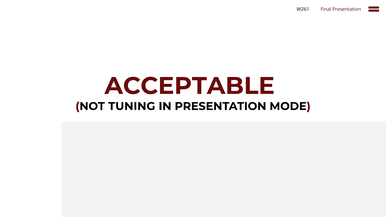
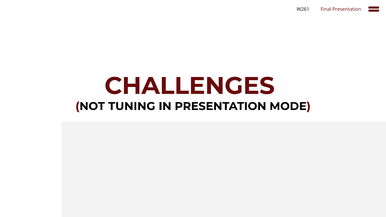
ACCEPTABLE: ACCEPTABLE -> CHALLENGES
